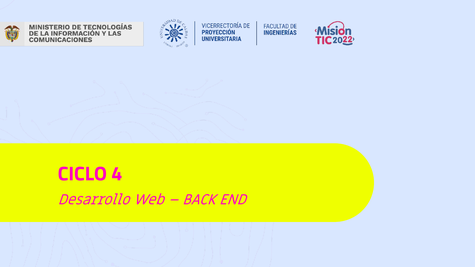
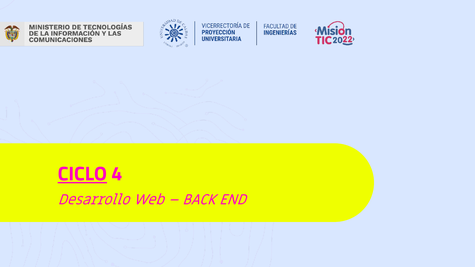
CICLO underline: none -> present
